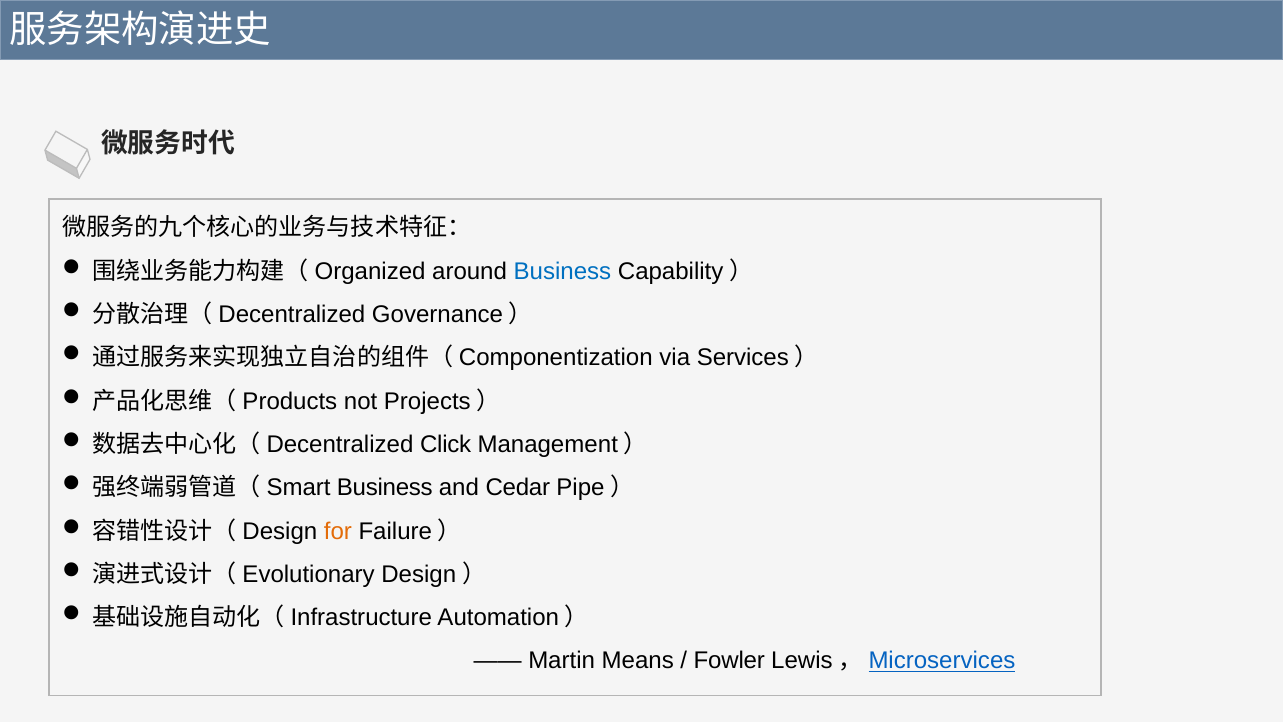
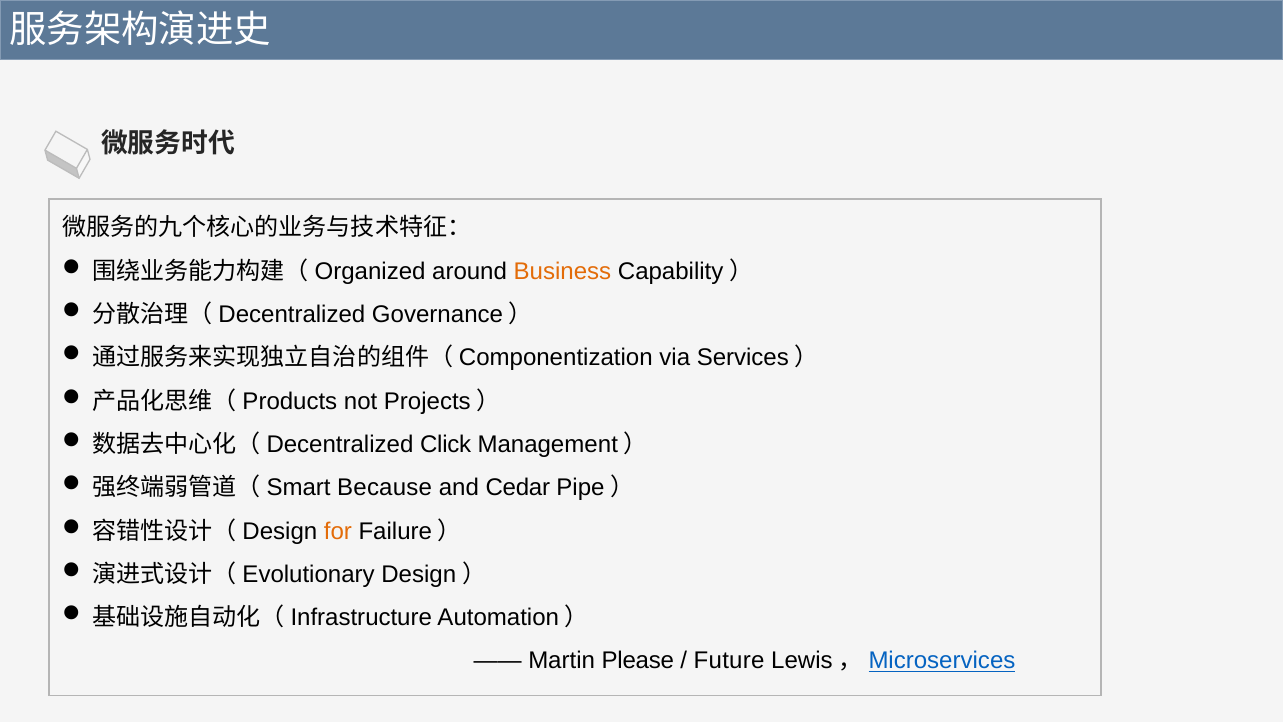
Business at (562, 271) colour: blue -> orange
Business at (385, 488): Business -> Because
Means: Means -> Please
Fowler: Fowler -> Future
